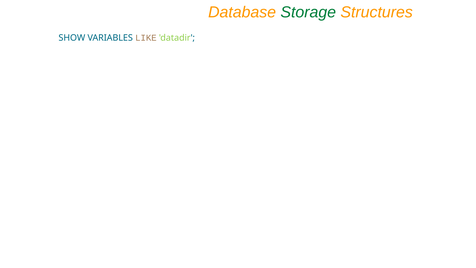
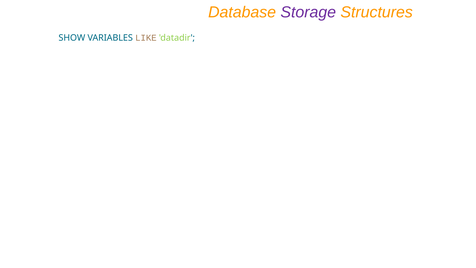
Storage colour: green -> purple
